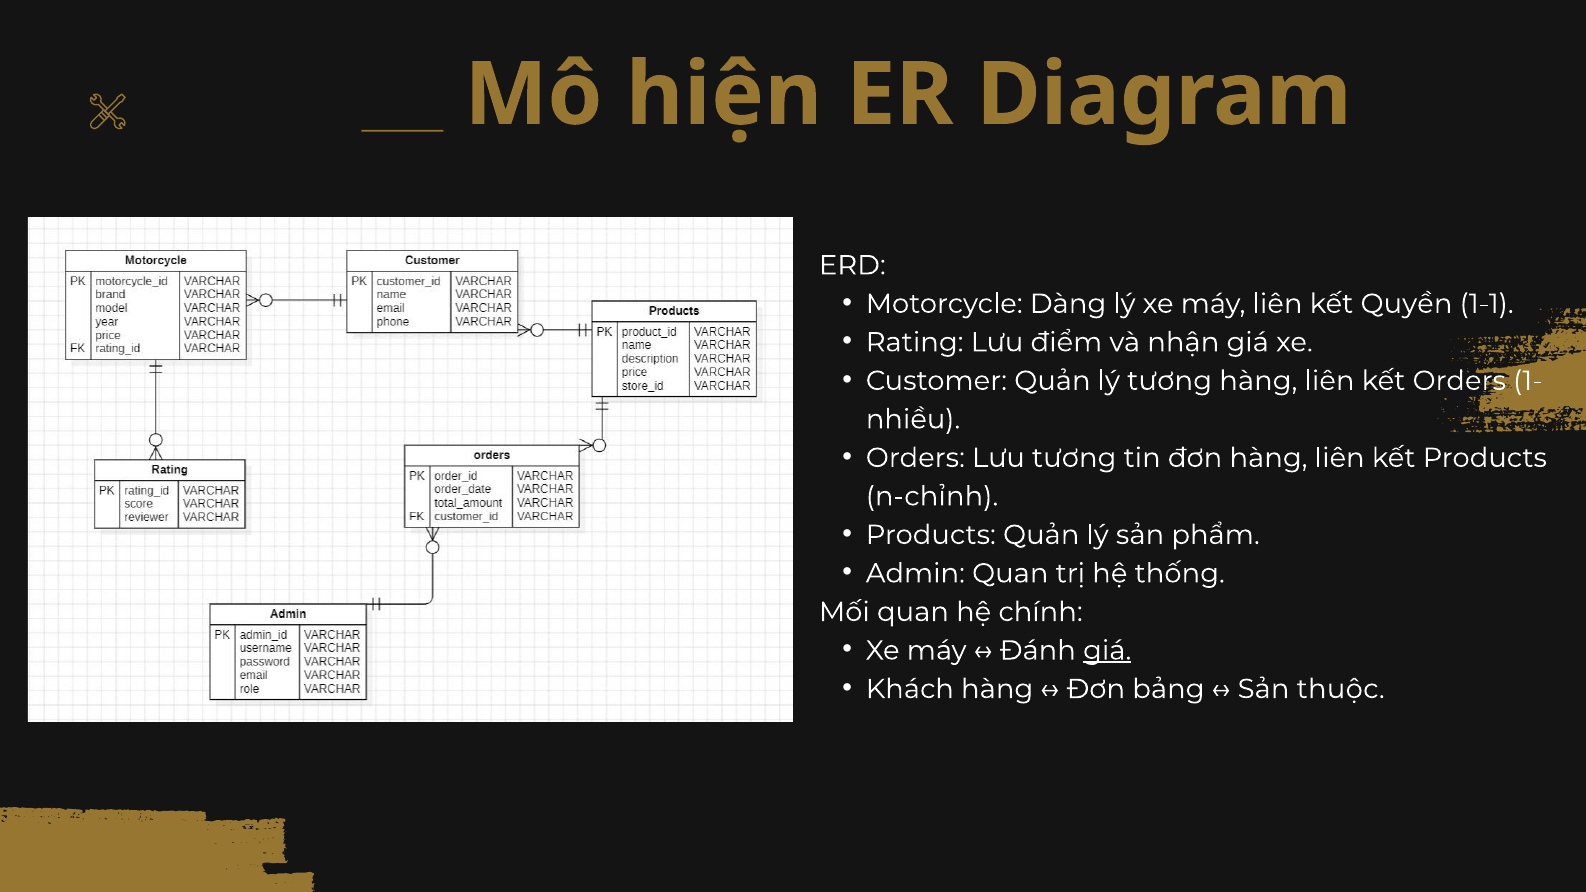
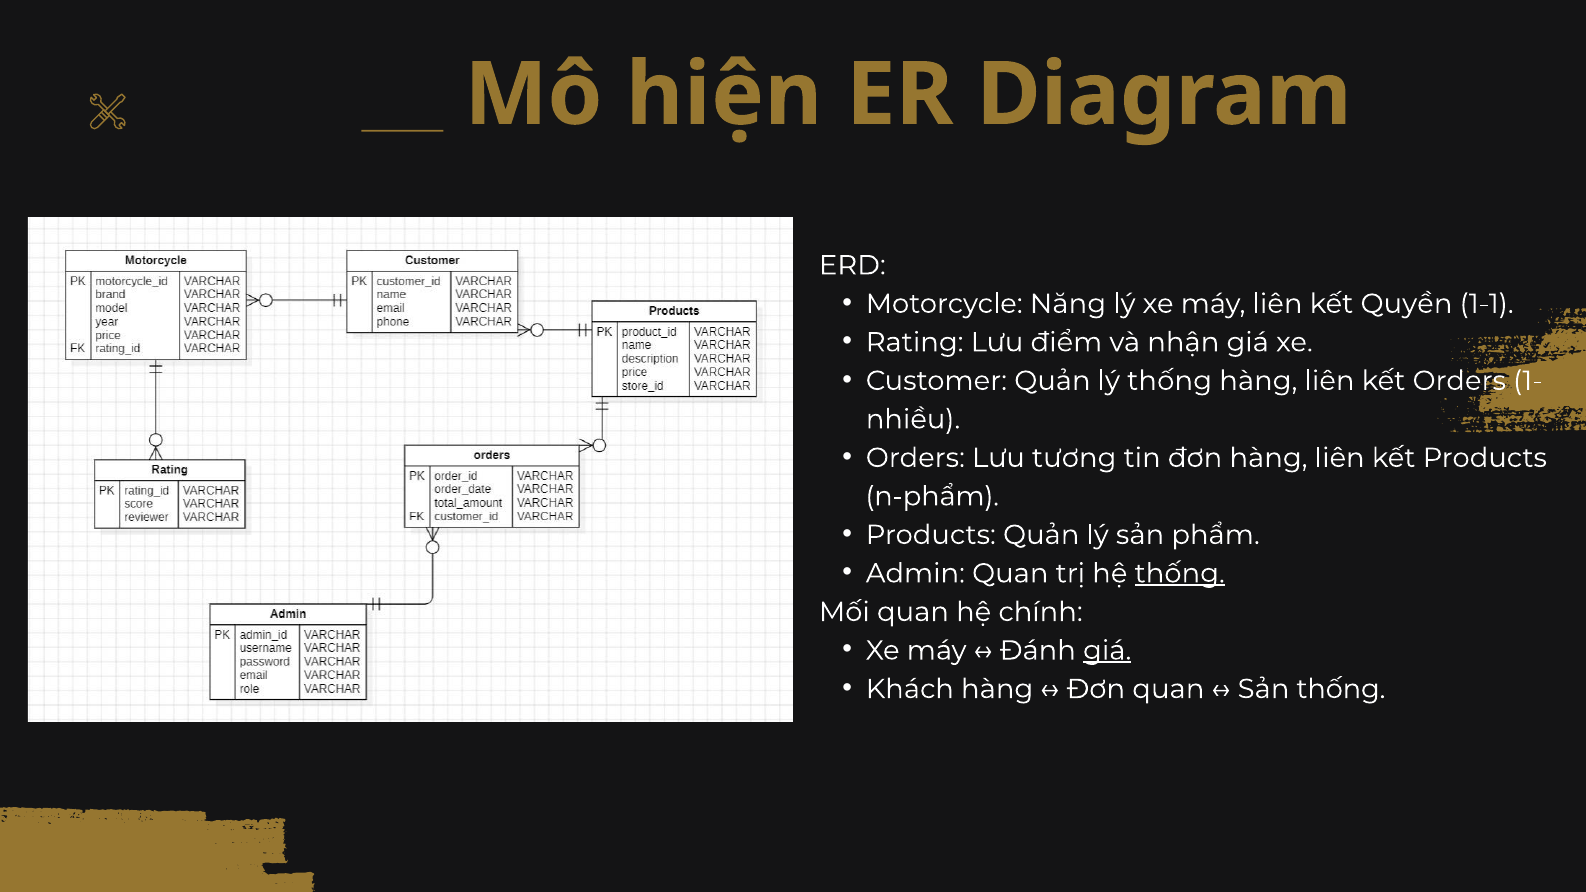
Dàng: Dàng -> Năng
lý tương: tương -> thống
n-chỉnh: n-chỉnh -> n-phẩm
thống at (1180, 573) underline: none -> present
Đơn bảng: bảng -> quan
Sản thuộc: thuộc -> thống
